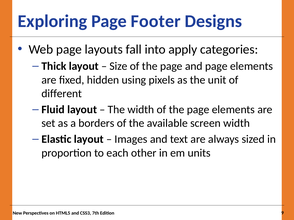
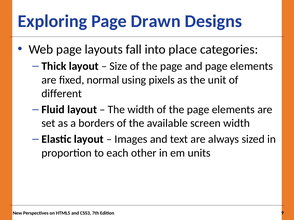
Footer: Footer -> Drawn
apply: apply -> place
hidden: hidden -> normal
